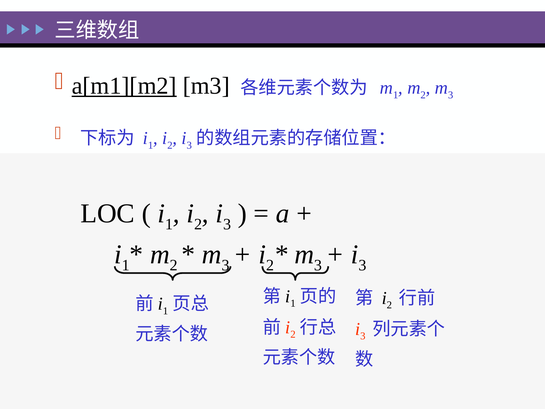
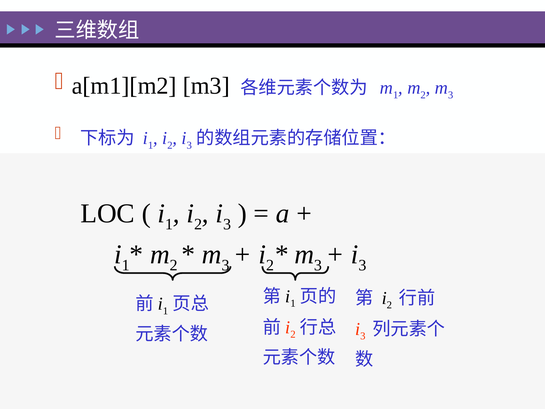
a[m1][m2 underline: present -> none
